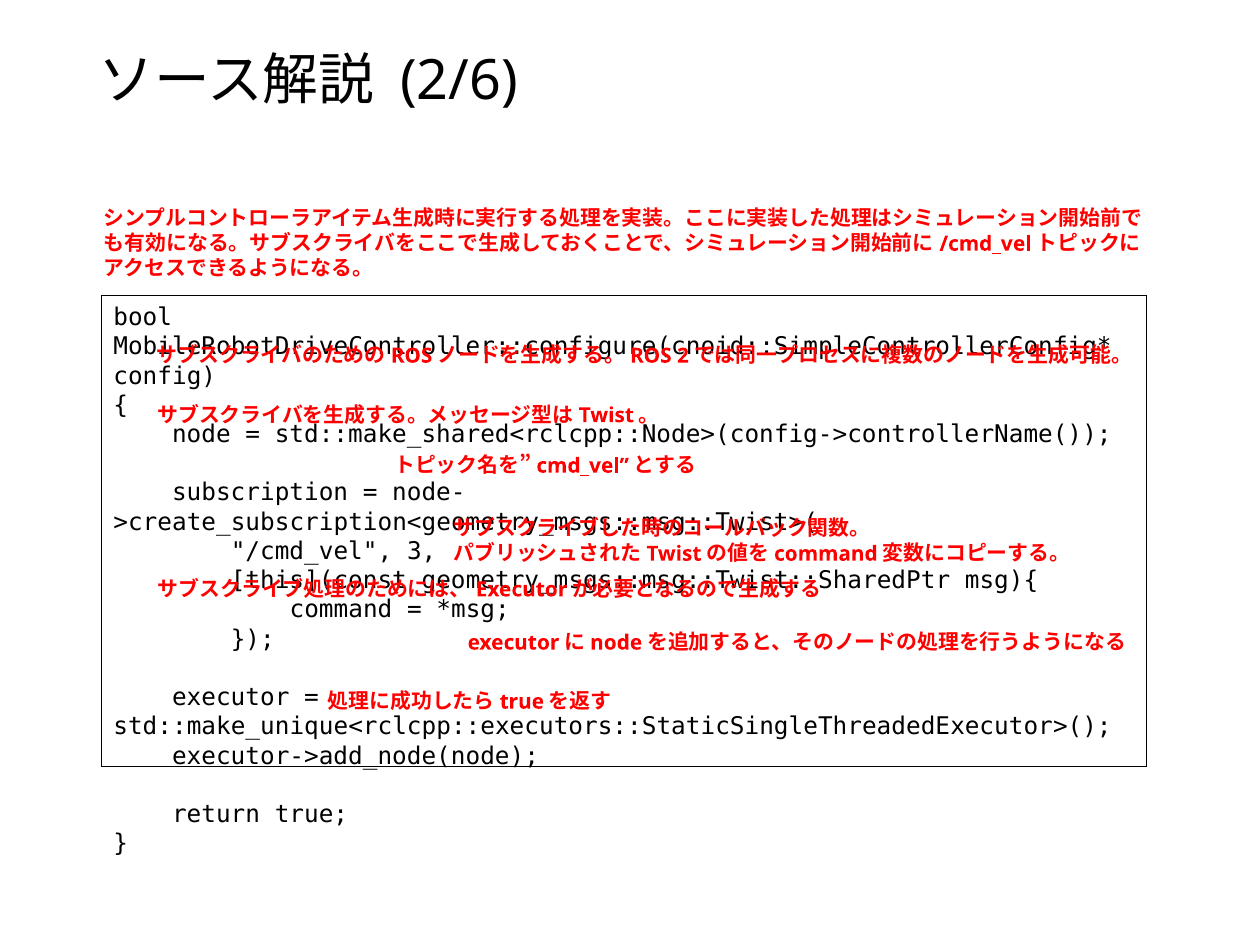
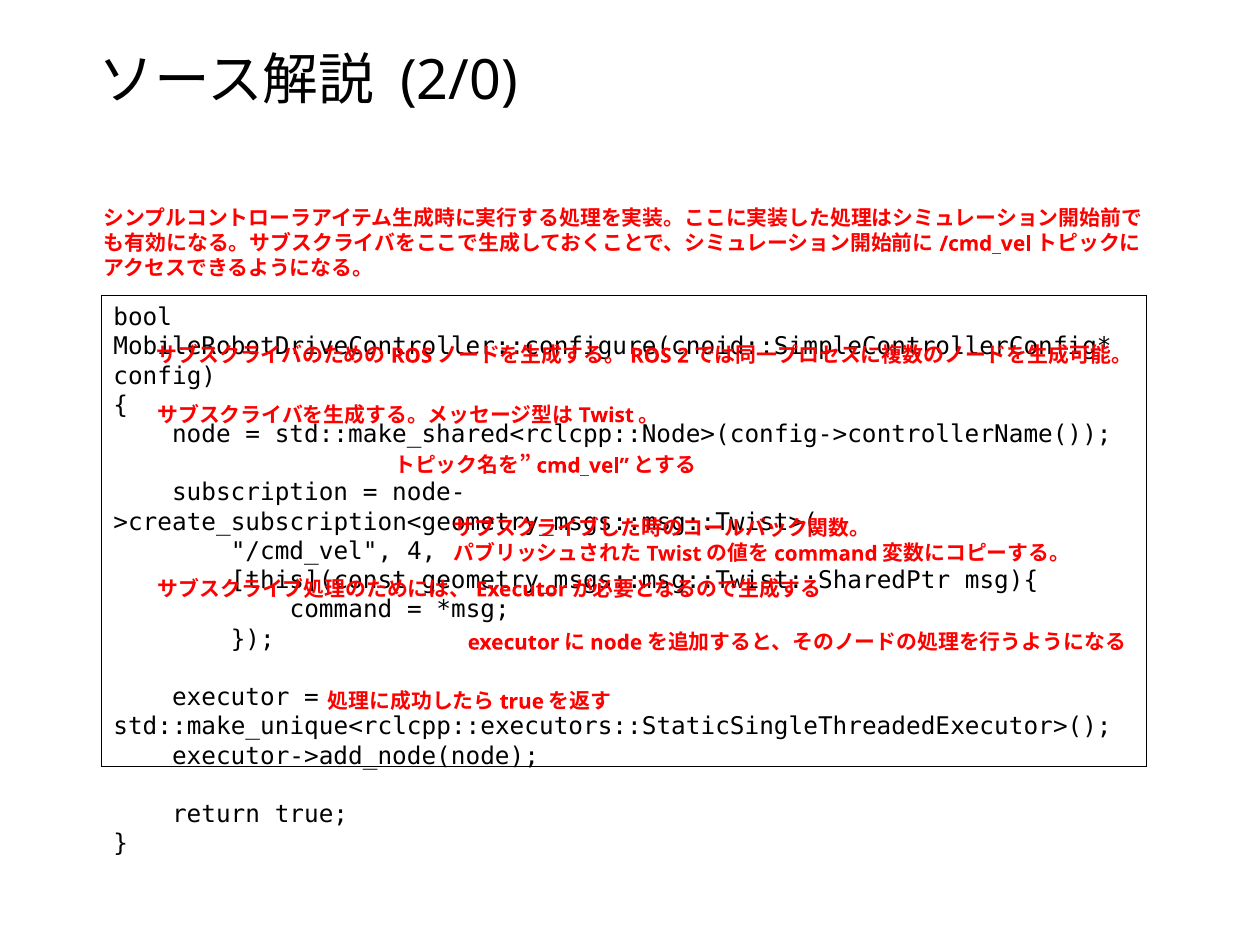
2/6: 2/6 -> 2/0
3: 3 -> 4
